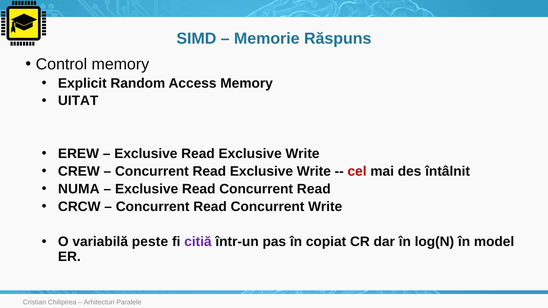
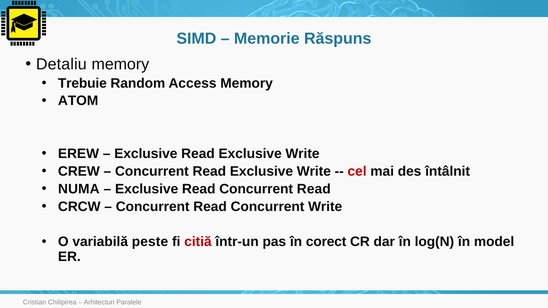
Control: Control -> Detaliu
Explicit: Explicit -> Trebuie
UITAT: UITAT -> ATOM
citiă colour: purple -> red
copiat: copiat -> corect
